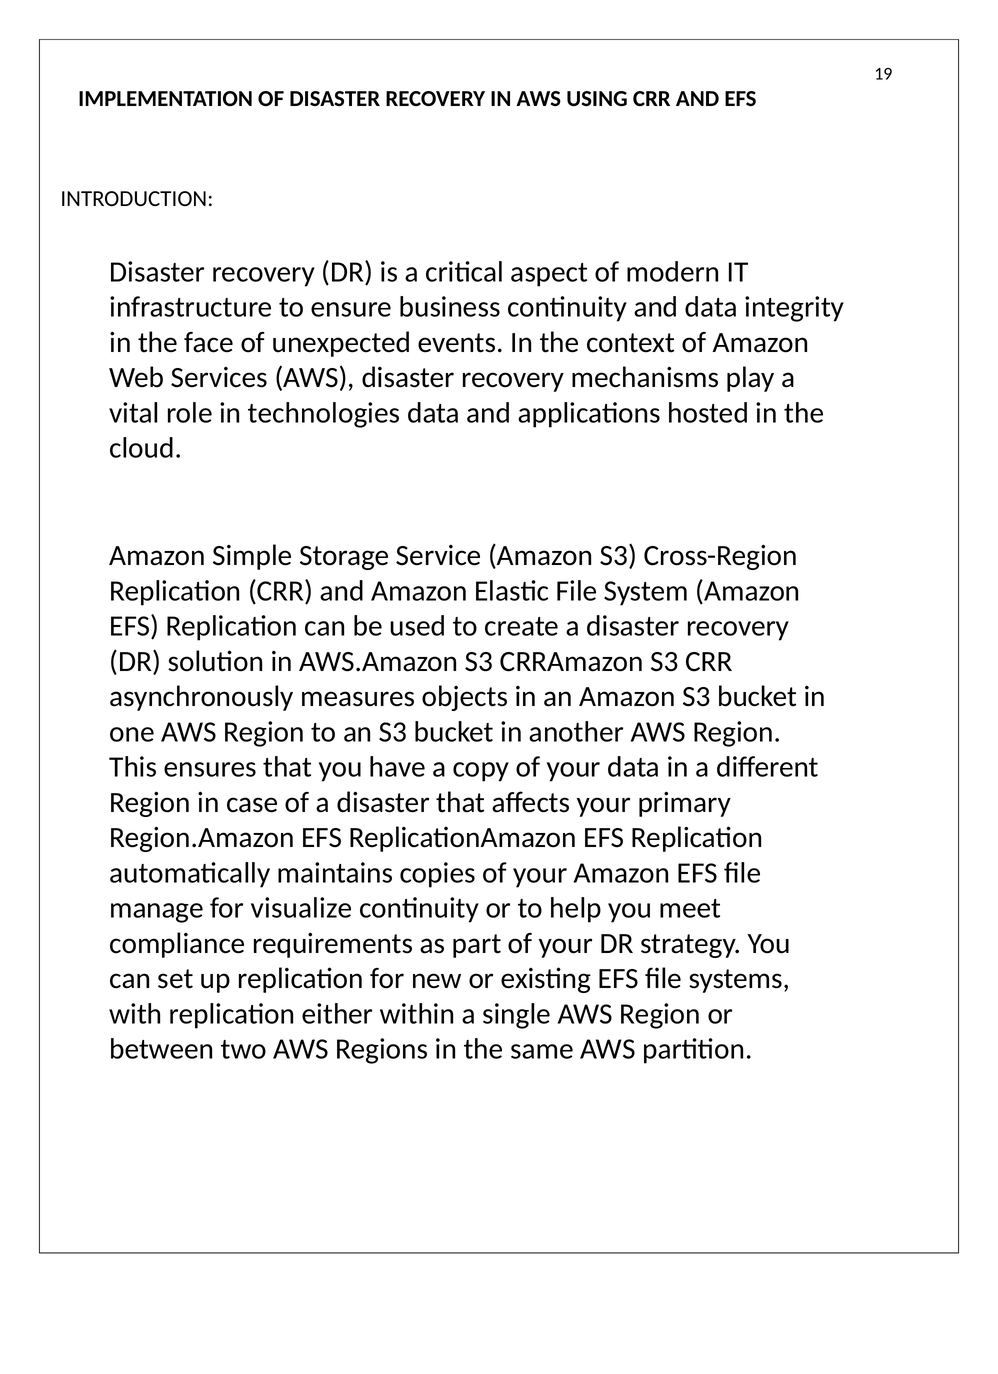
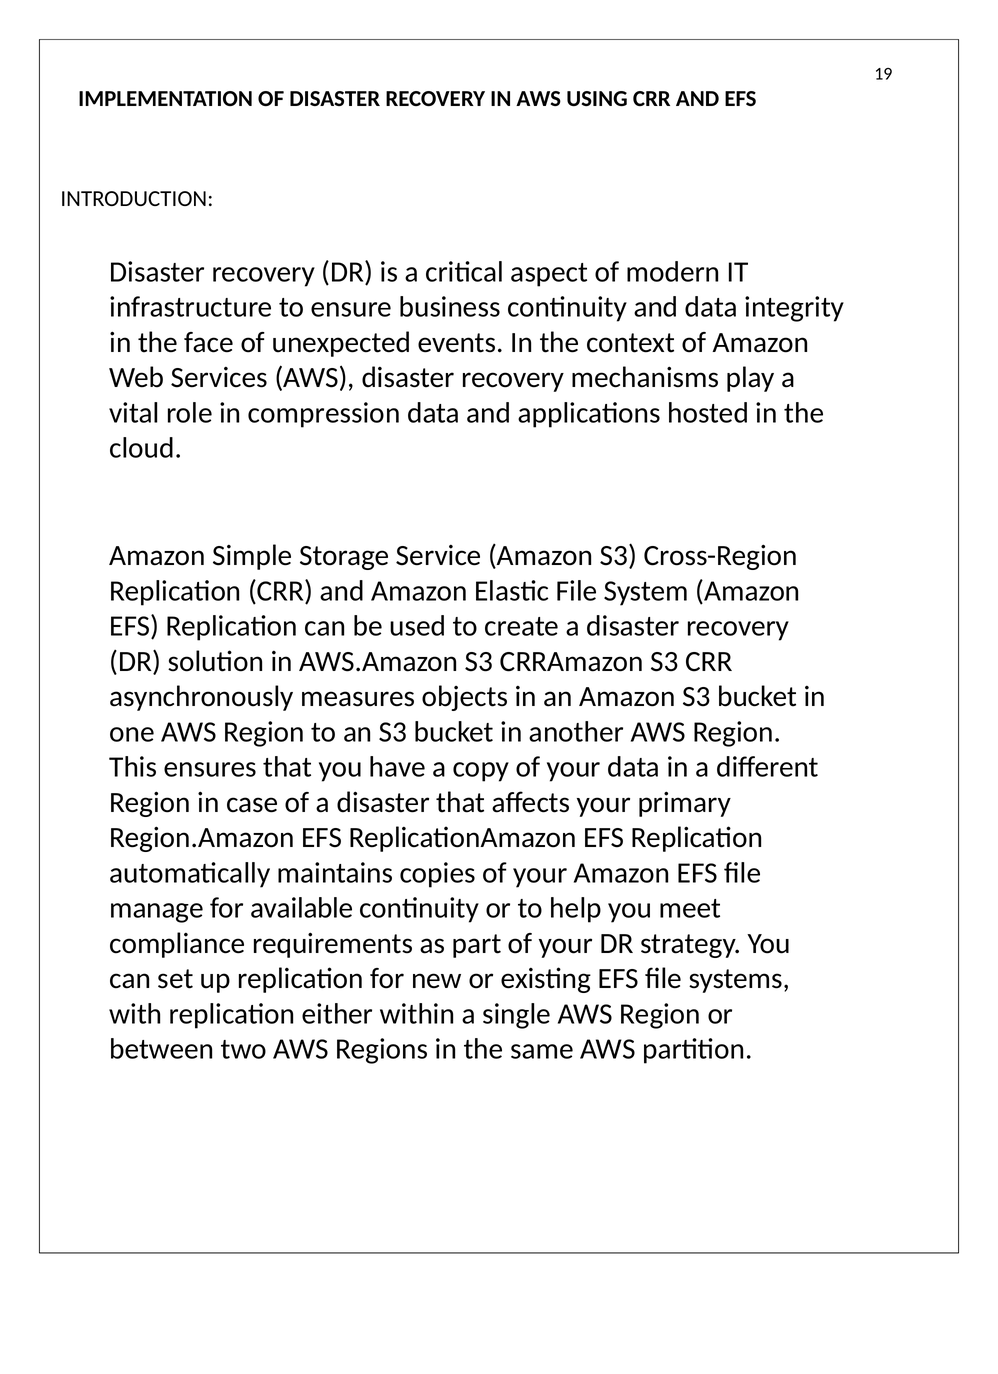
technologies: technologies -> compression
visualize: visualize -> available
